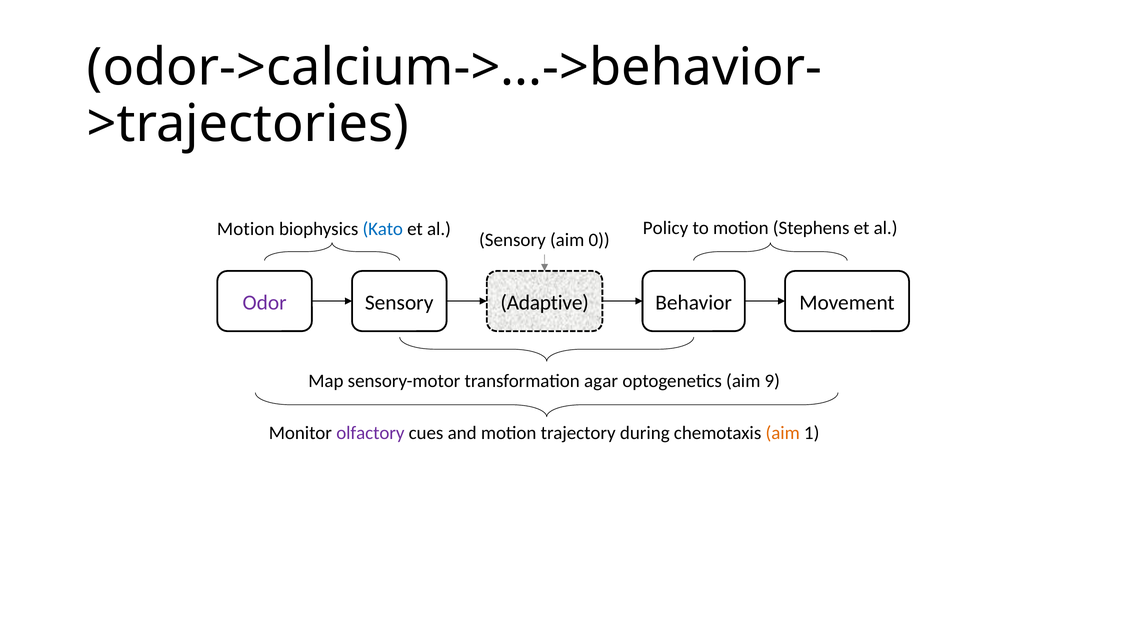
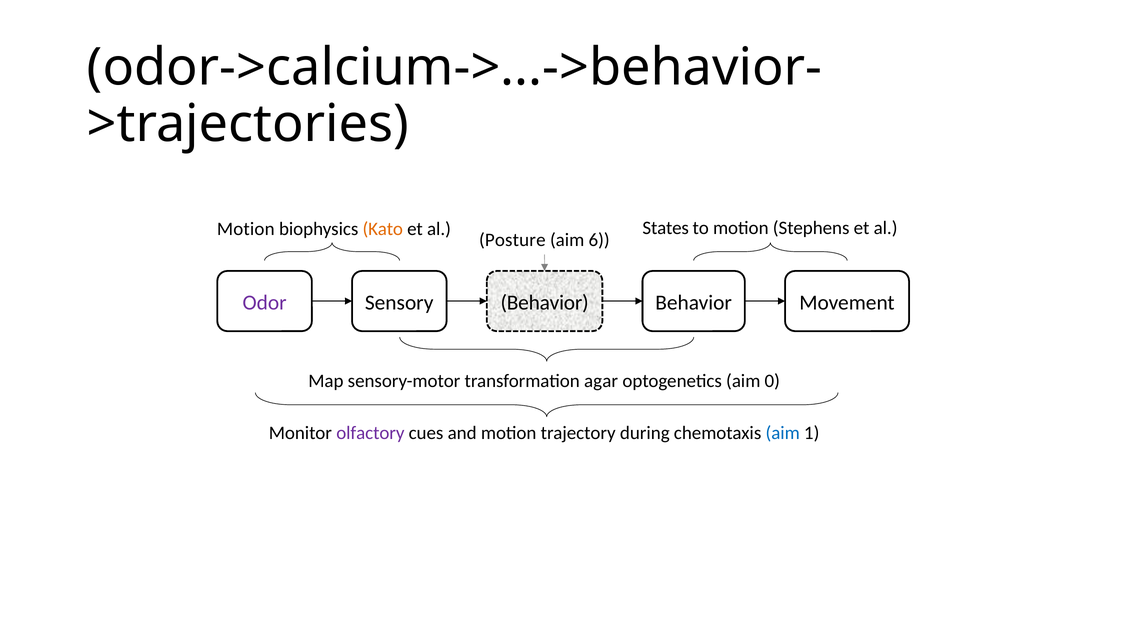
Kato colour: blue -> orange
Policy: Policy -> States
Sensory at (512, 240): Sensory -> Posture
0: 0 -> 6
Adaptive at (545, 303): Adaptive -> Behavior
9: 9 -> 0
aim at (783, 433) colour: orange -> blue
